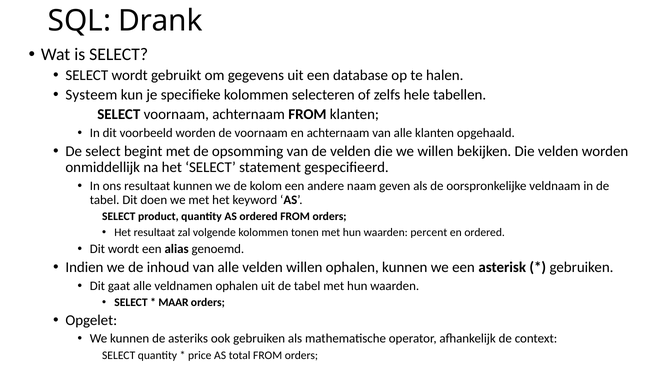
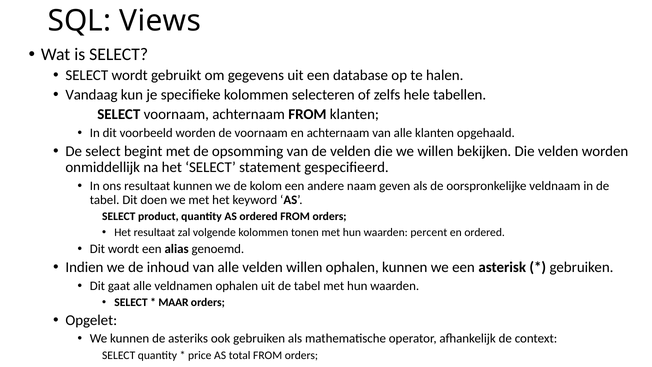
Drank: Drank -> Views
Systeem: Systeem -> Vandaag
